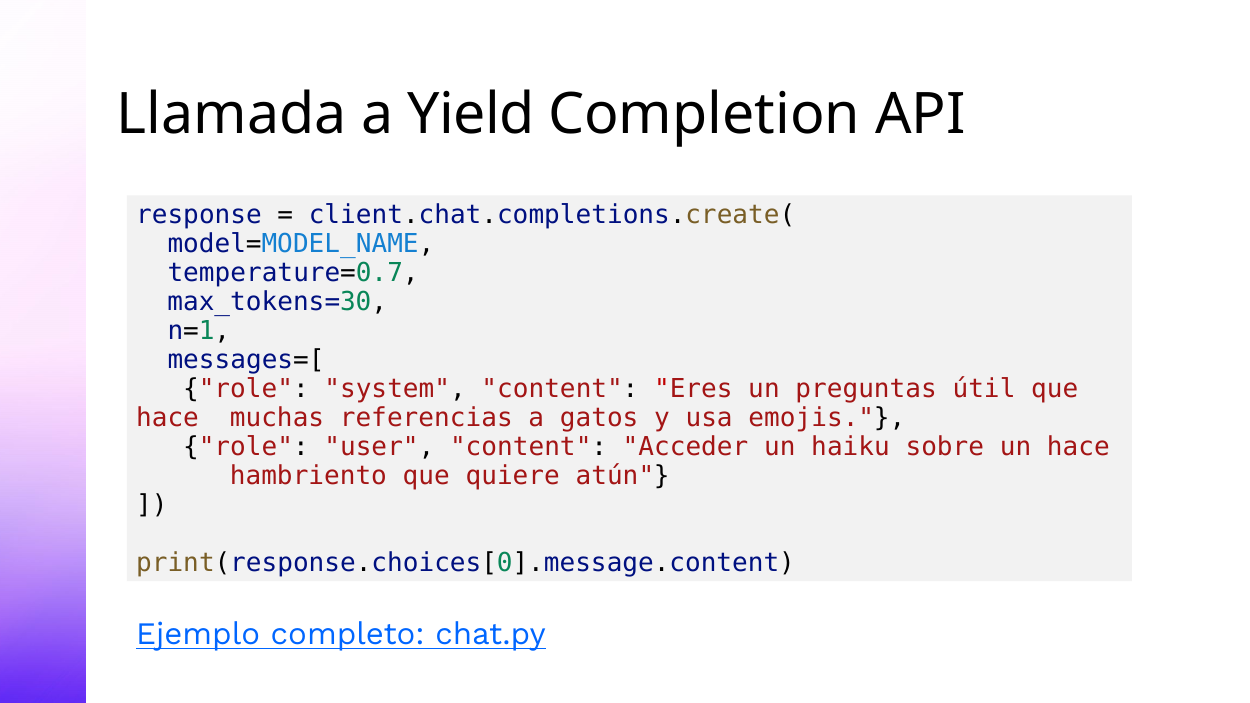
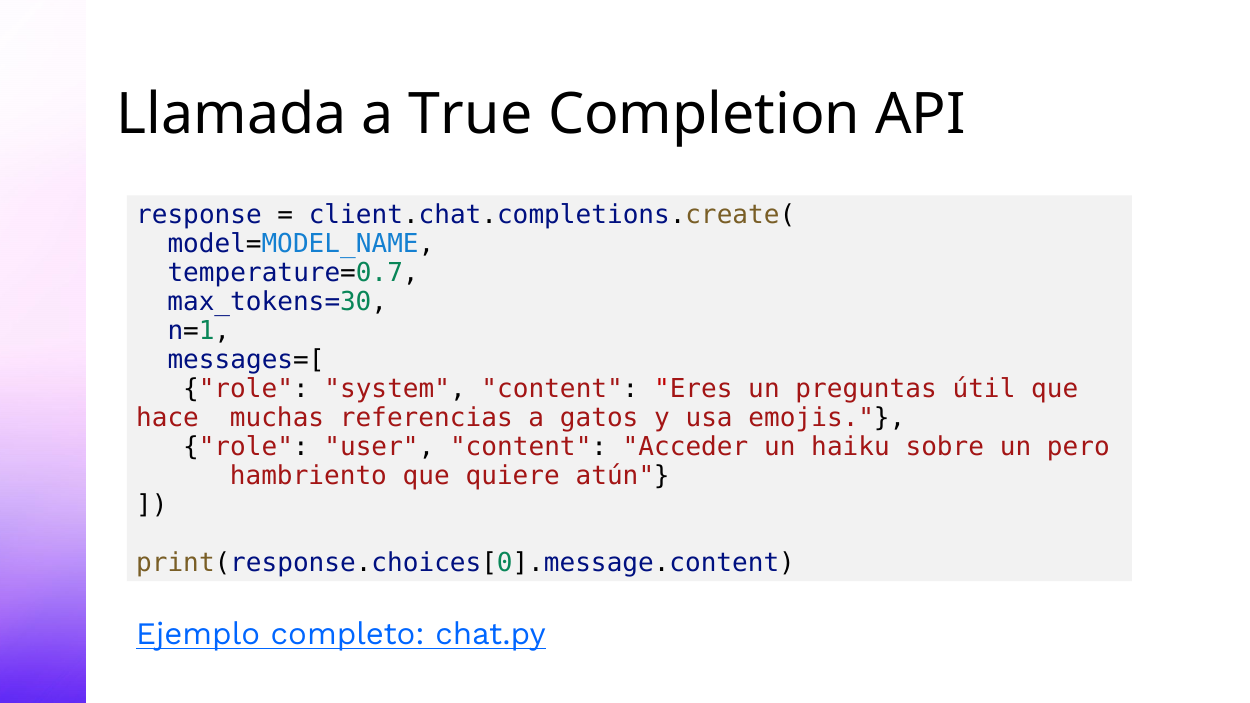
Yield: Yield -> True
un hace: hace -> pero
